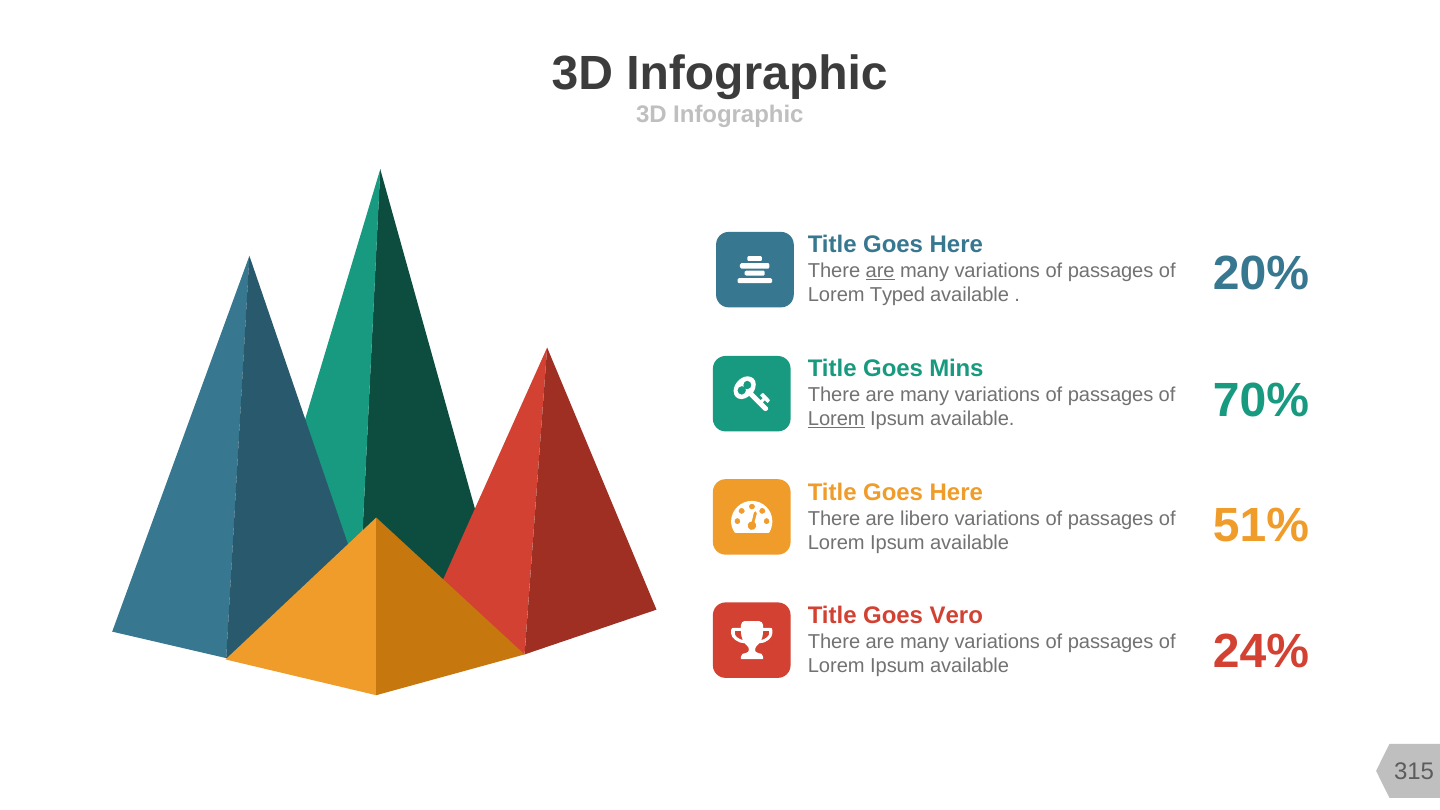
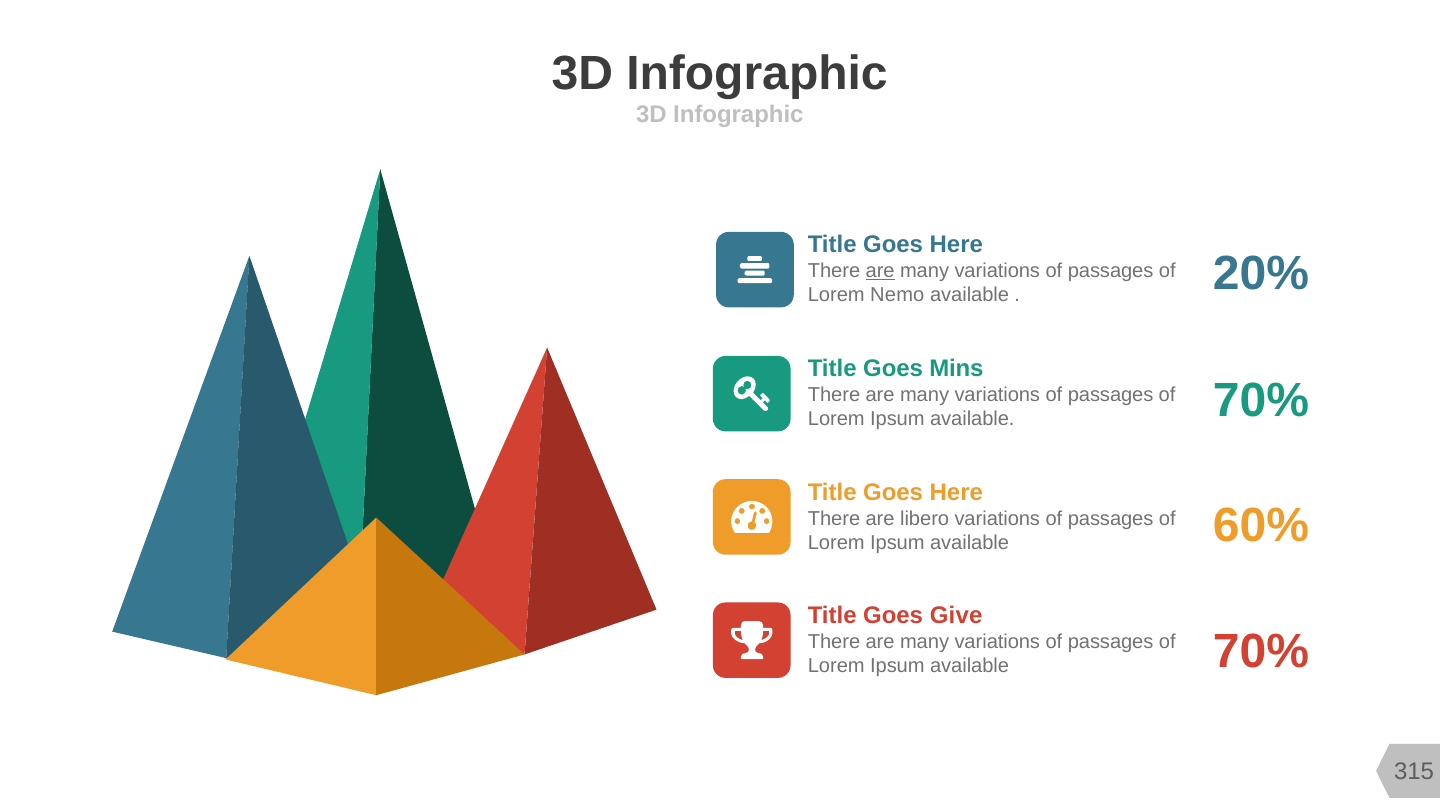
Typed: Typed -> Nemo
Lorem at (836, 419) underline: present -> none
51%: 51% -> 60%
Vero: Vero -> Give
24% at (1261, 652): 24% -> 70%
